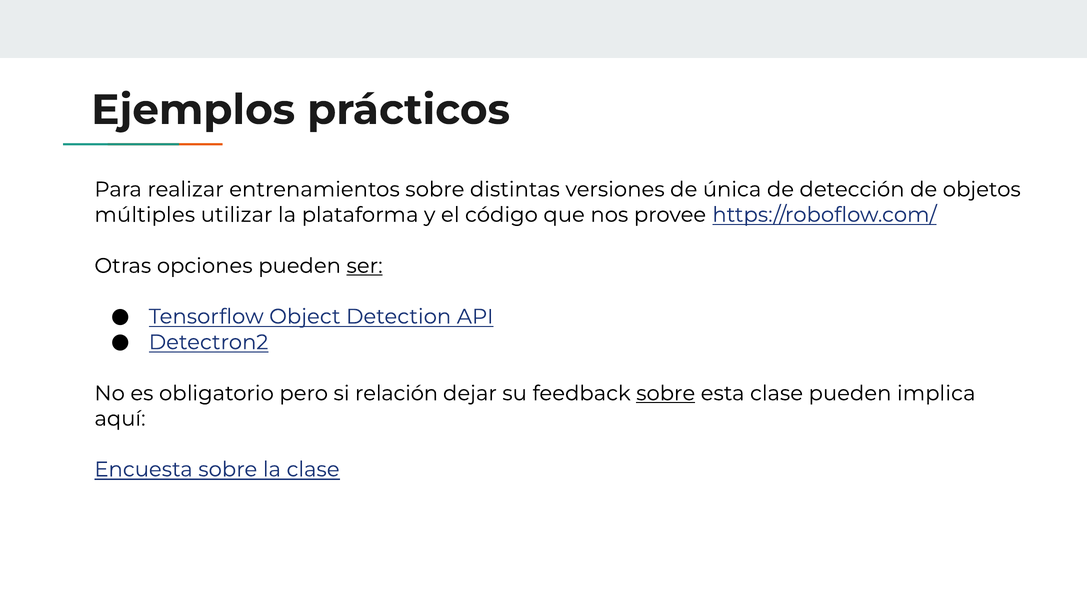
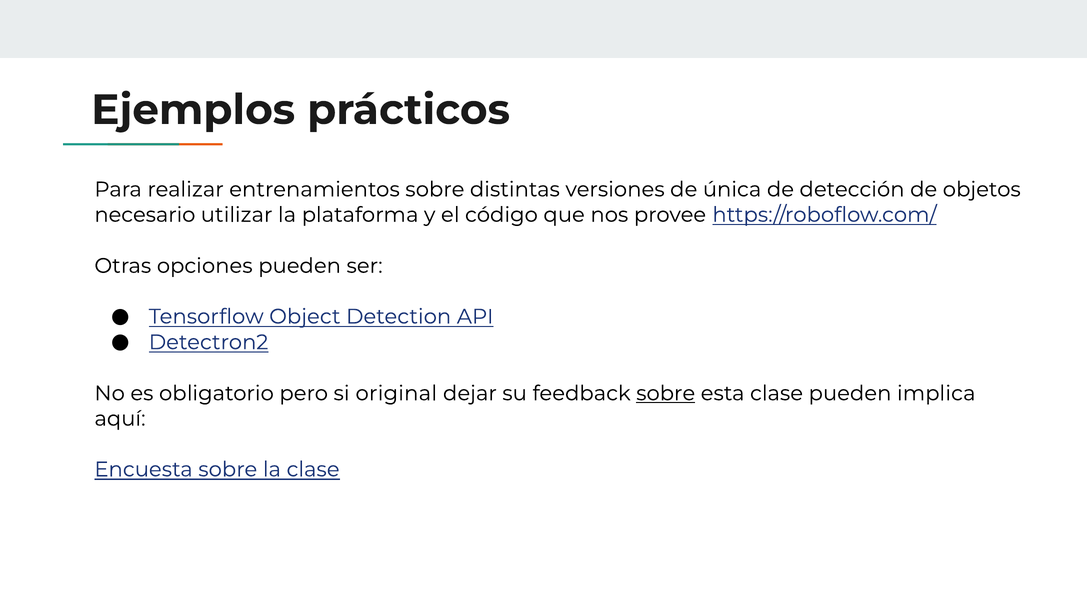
múltiples: múltiples -> necesario
ser underline: present -> none
relación: relación -> original
